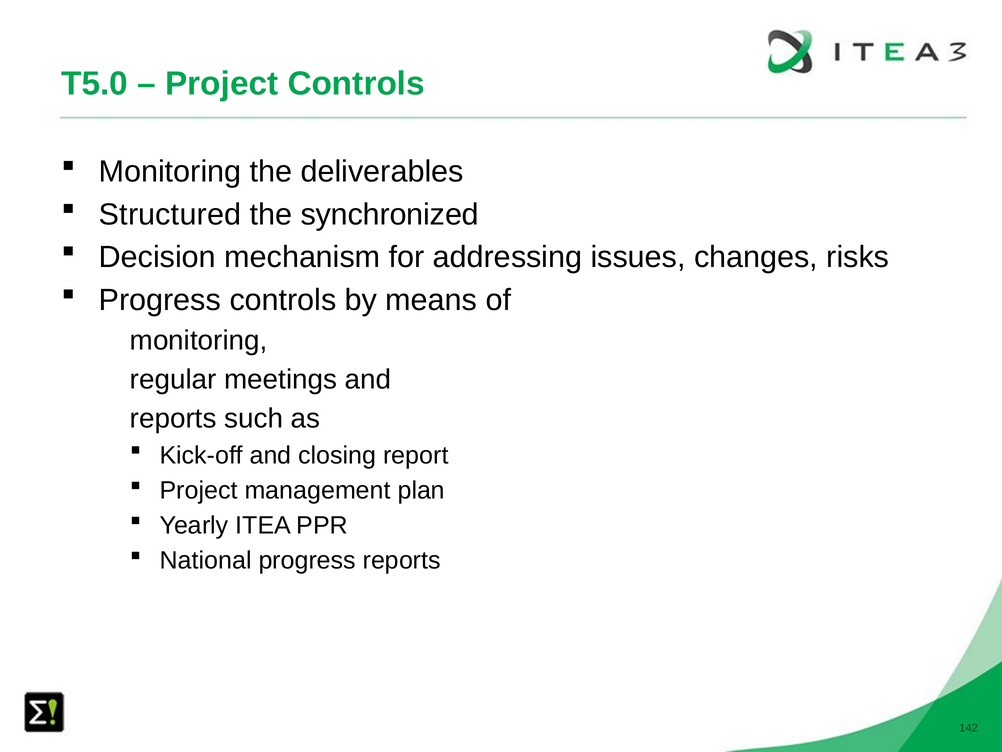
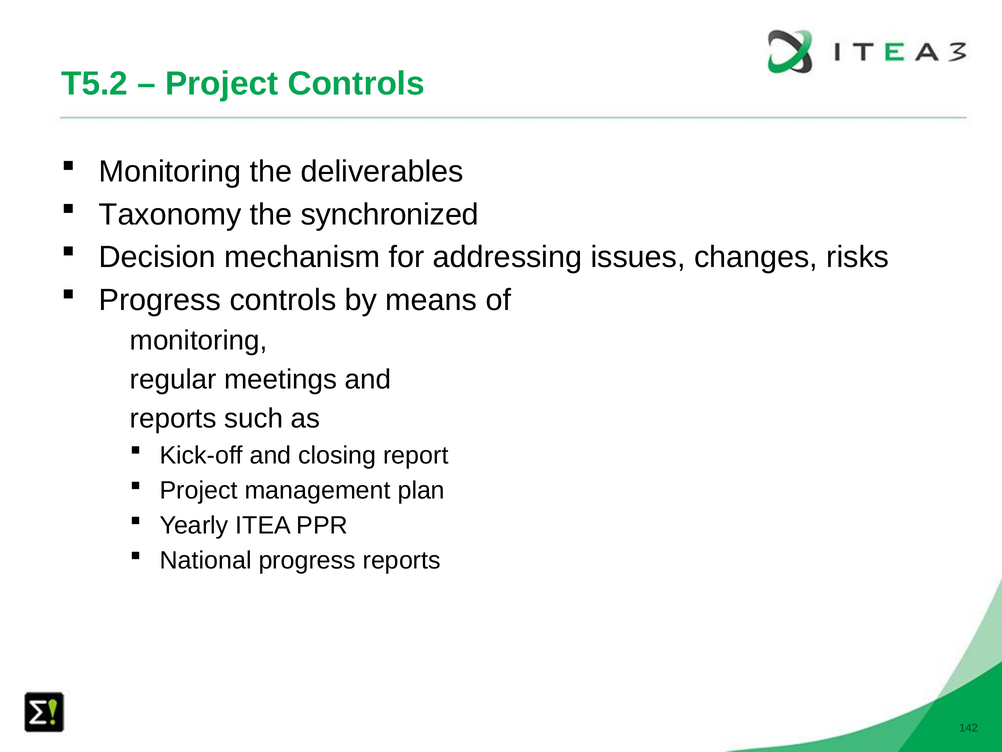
T5.0: T5.0 -> T5.2
Structured: Structured -> Taxonomy
